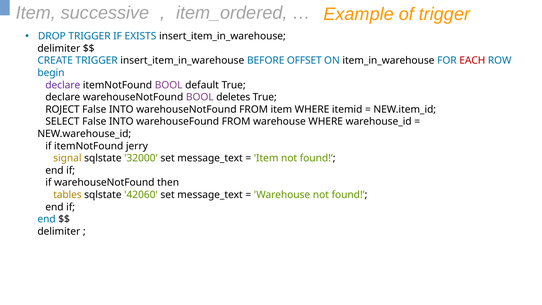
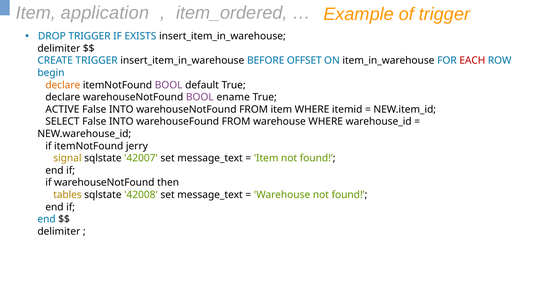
successive: successive -> application
declare at (63, 85) colour: purple -> orange
deletes: deletes -> ename
ROJECT: ROJECT -> ACTIVE
32000: 32000 -> 42007
42060: 42060 -> 42008
